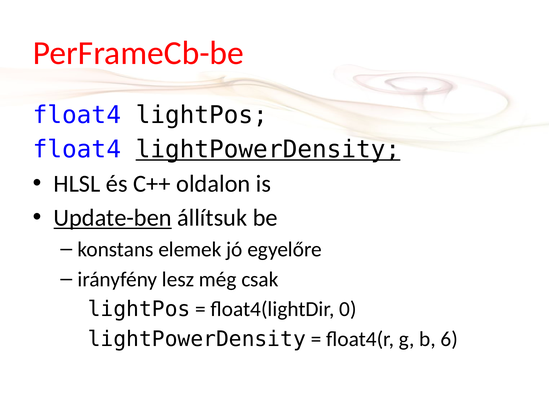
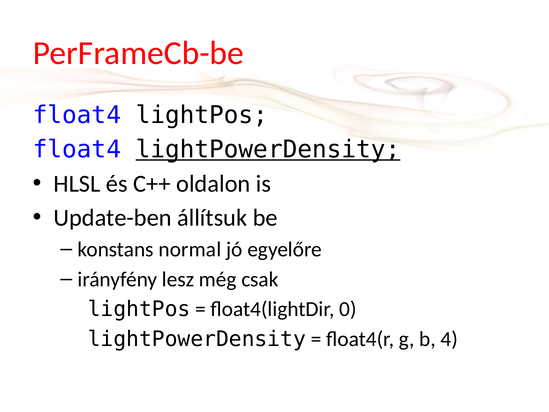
Update-ben underline: present -> none
elemek: elemek -> normal
6: 6 -> 4
